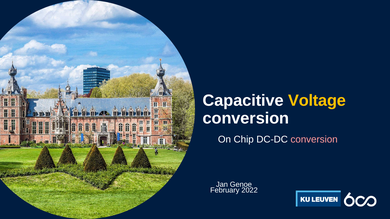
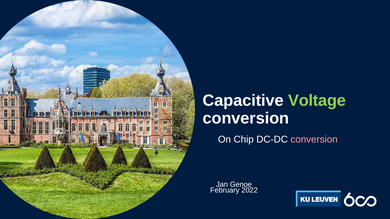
Voltage colour: yellow -> light green
